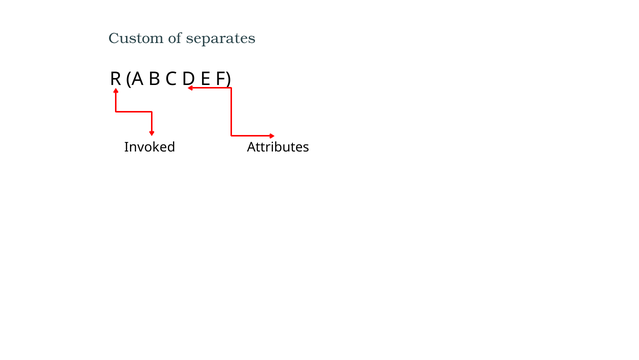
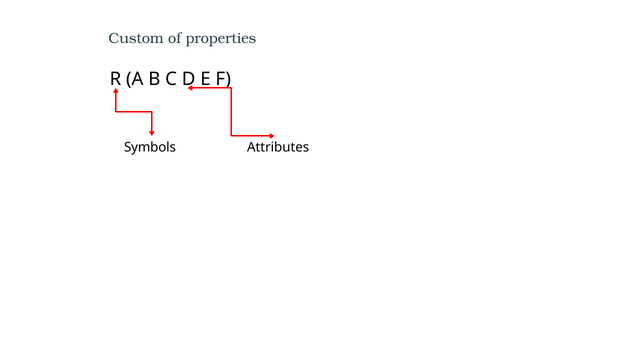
separates: separates -> properties
Invoked: Invoked -> Symbols
